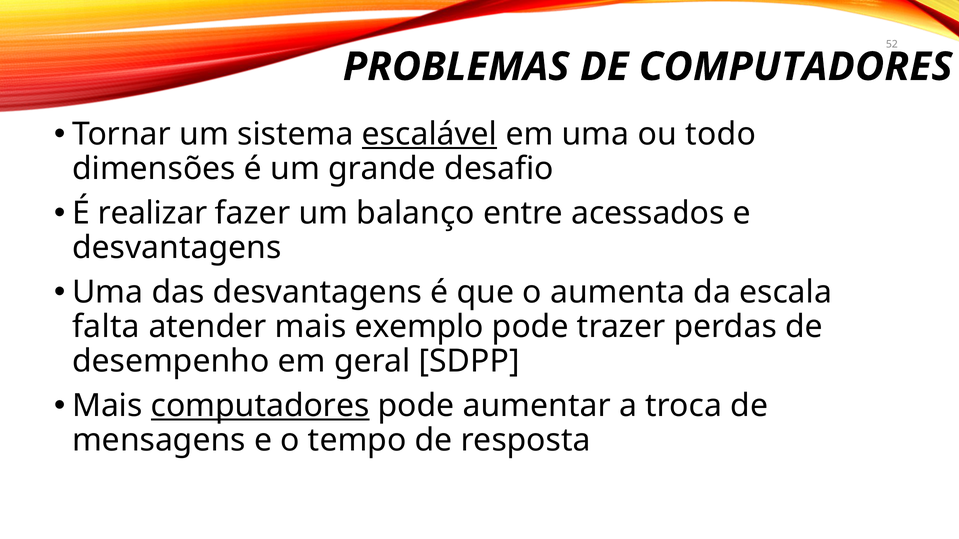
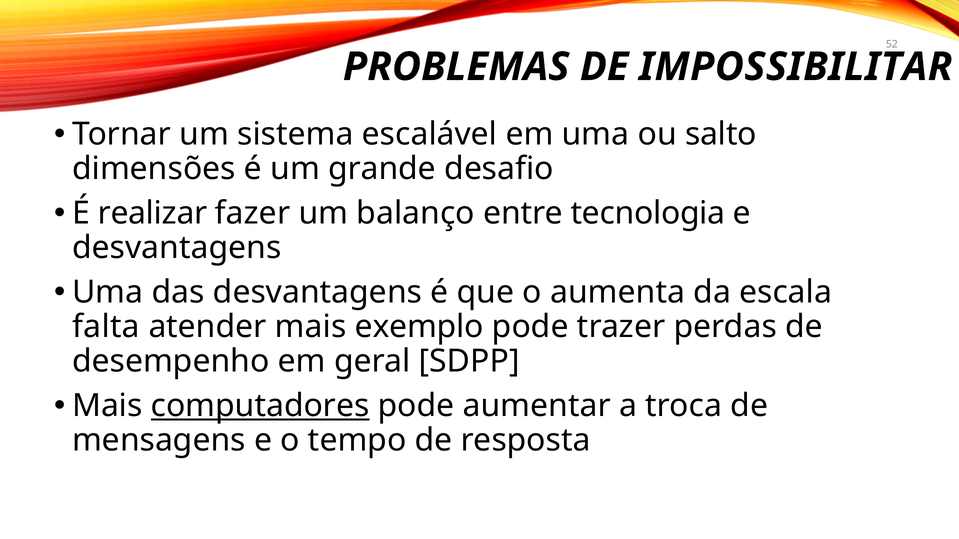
DE COMPUTADORES: COMPUTADORES -> IMPOSSIBILITAR
escalável underline: present -> none
todo: todo -> salto
acessados: acessados -> tecnologia
